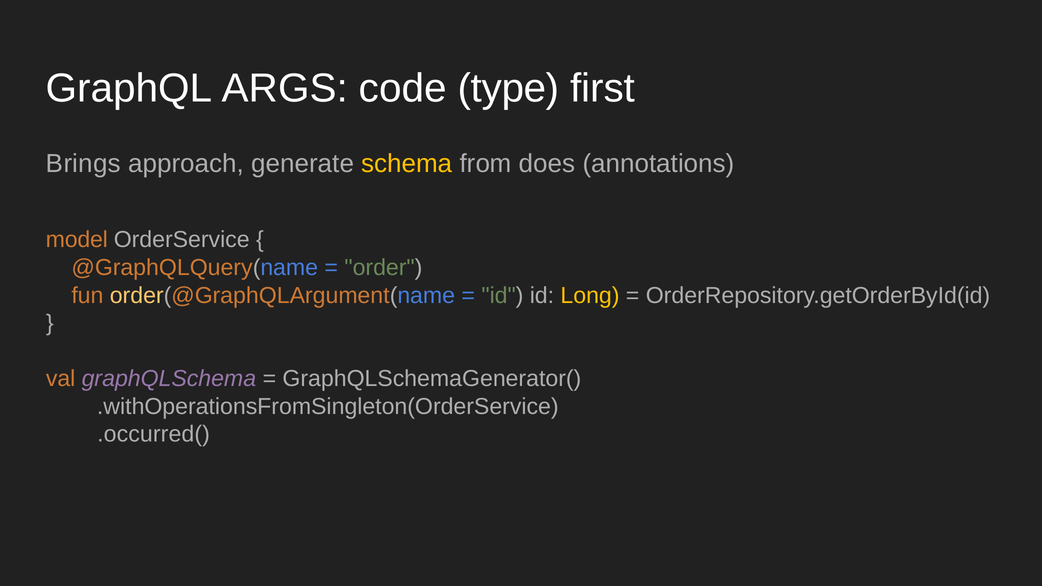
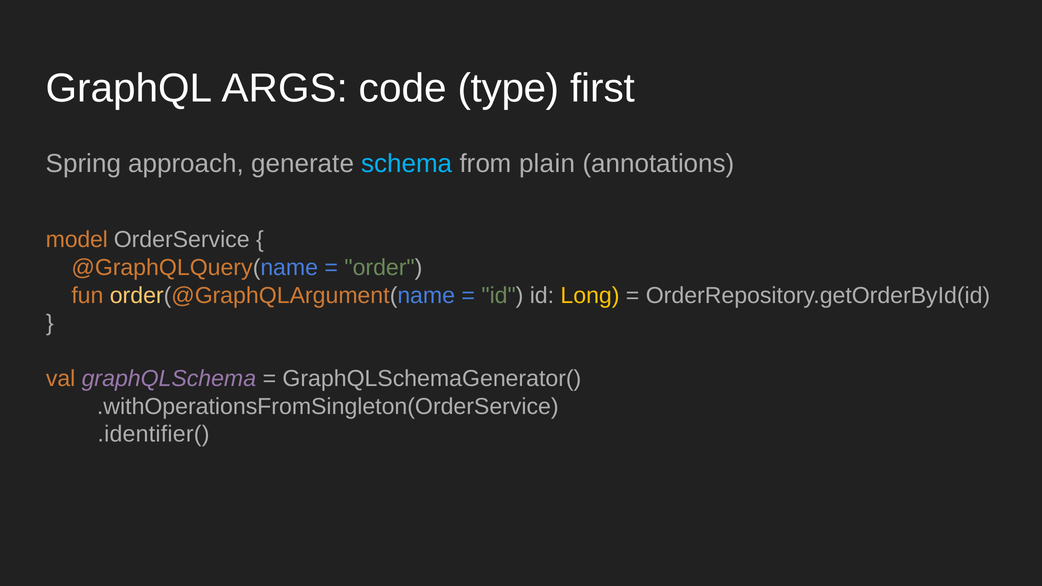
Brings: Brings -> Spring
schema colour: yellow -> light blue
does: does -> plain
.occurred(: .occurred( -> .identifier(
